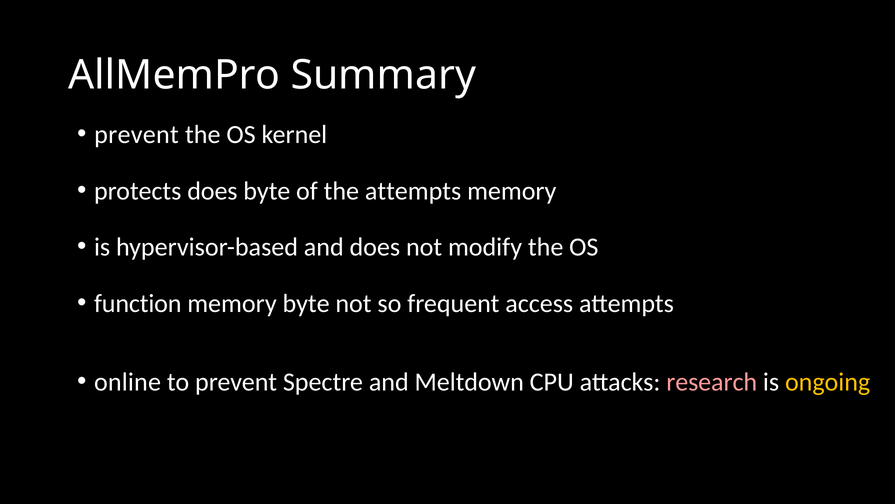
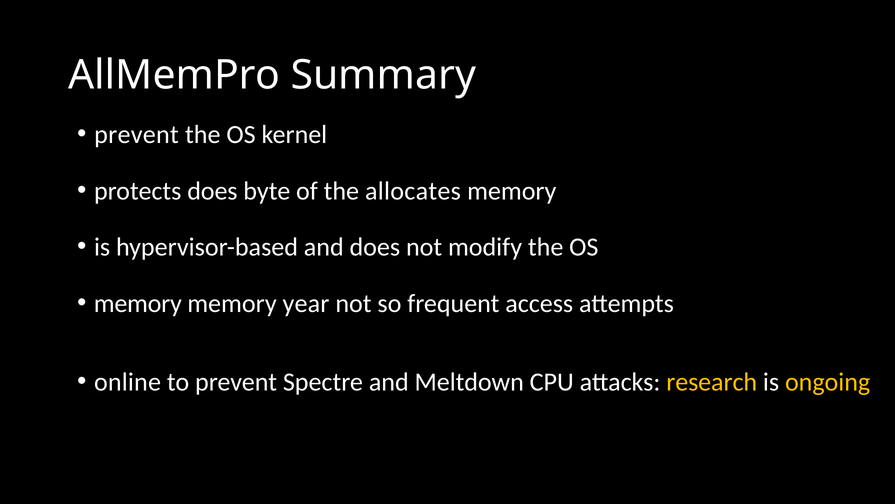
the attempts: attempts -> allocates
function at (138, 303): function -> memory
memory byte: byte -> year
research colour: pink -> yellow
